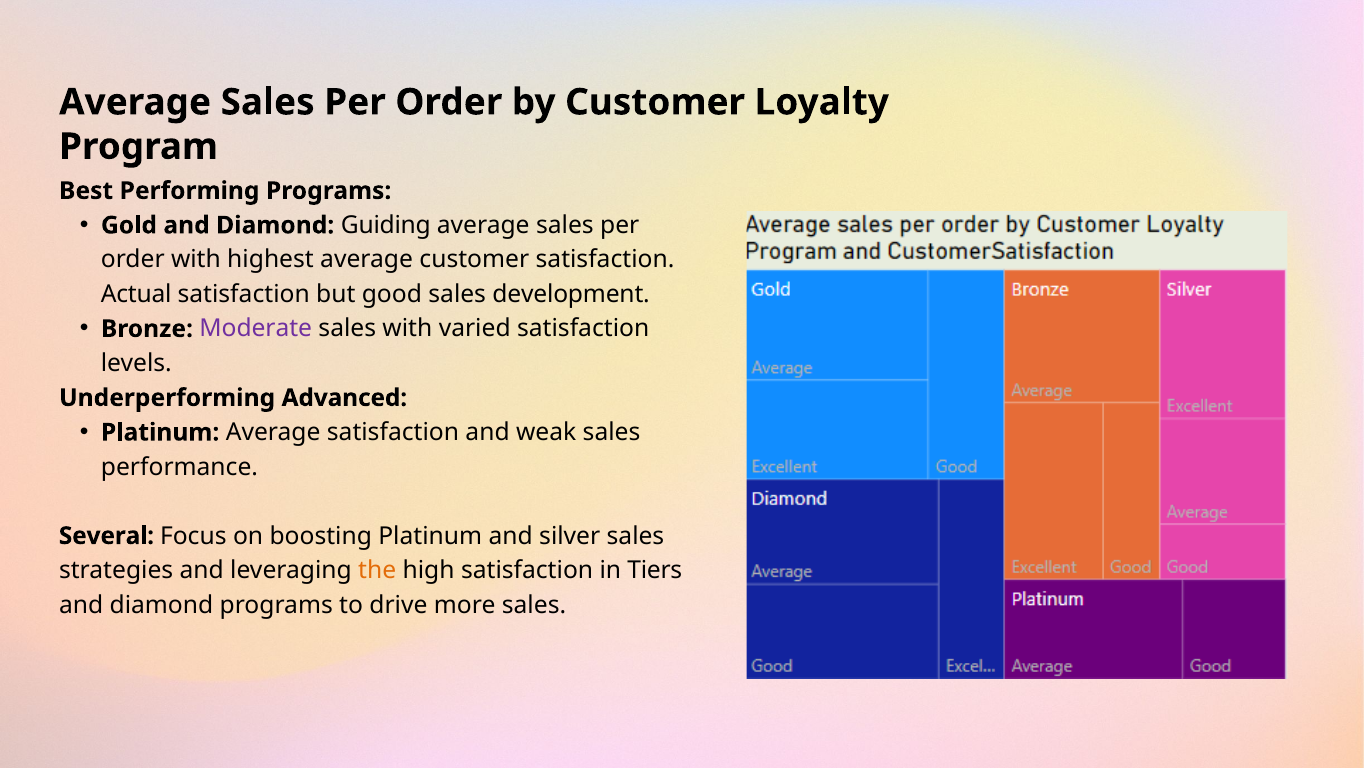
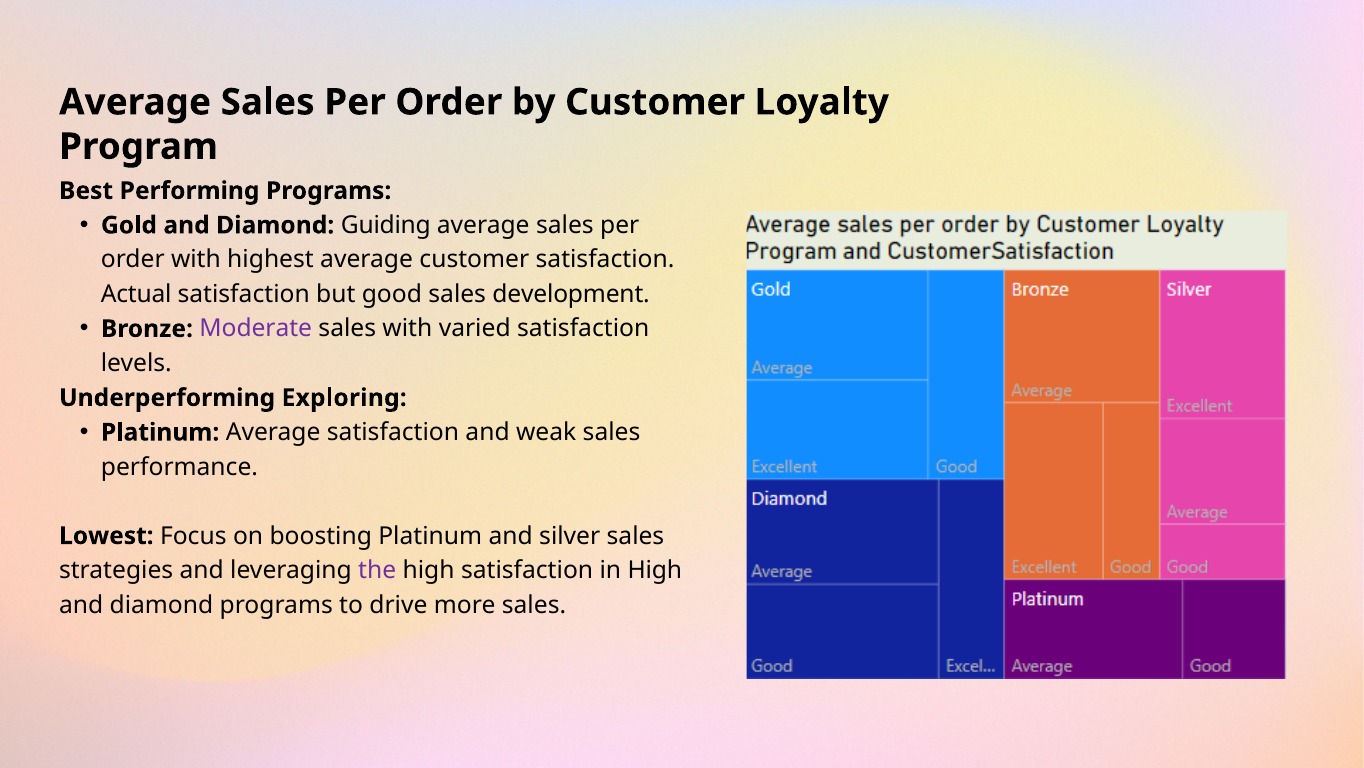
Advanced: Advanced -> Exploring
Several: Several -> Lowest
the colour: orange -> purple
in Tiers: Tiers -> High
